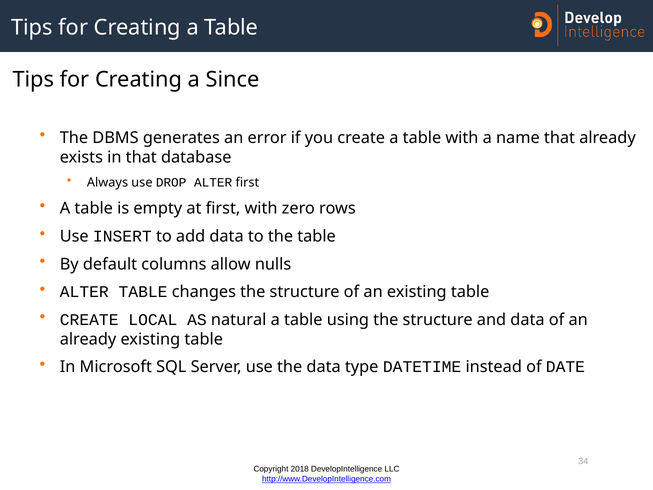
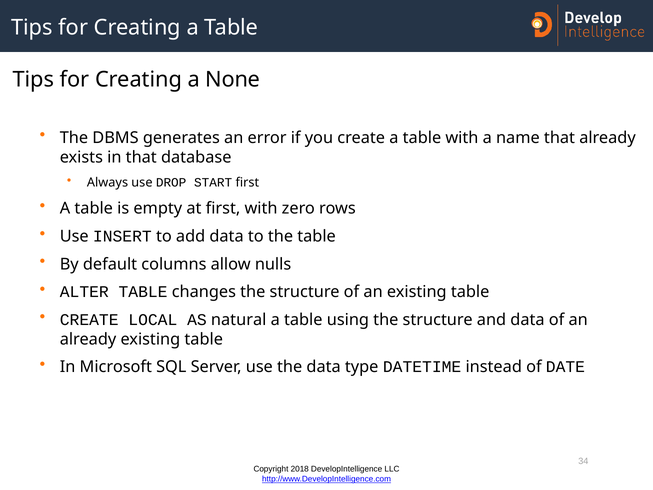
Since: Since -> None
DROP ALTER: ALTER -> START
